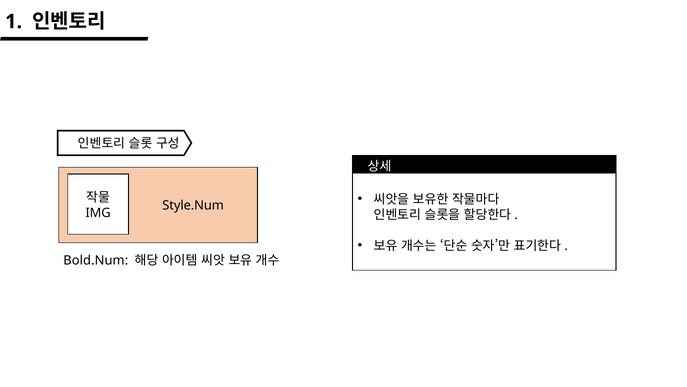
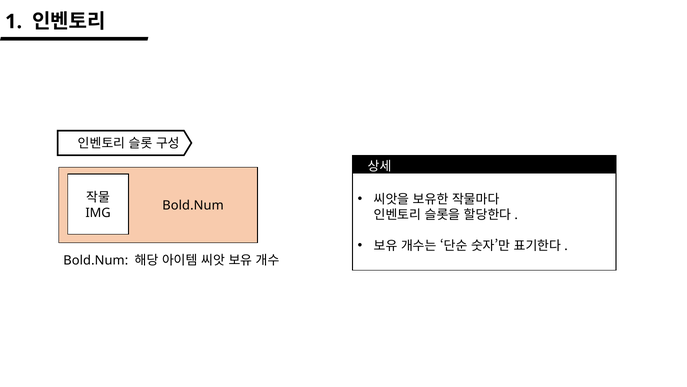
Style.Num at (193, 205): Style.Num -> Bold.Num
